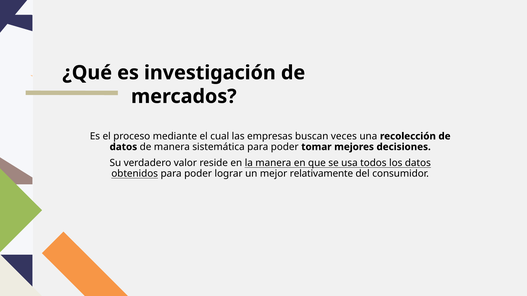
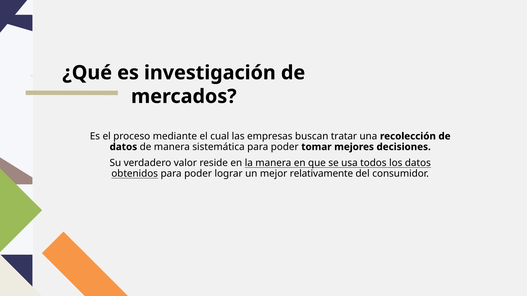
veces: veces -> tratar
